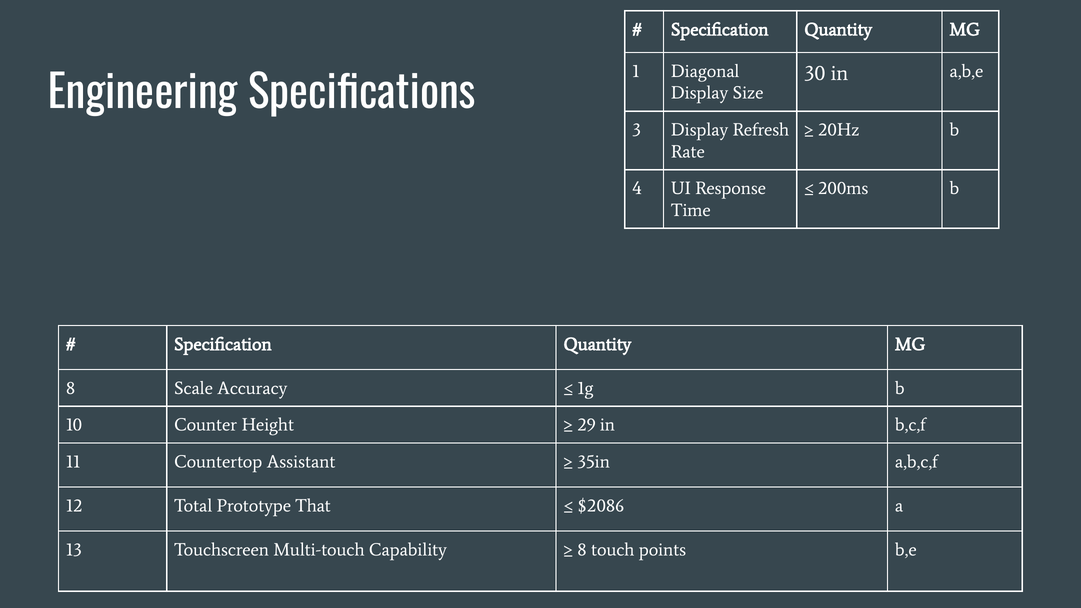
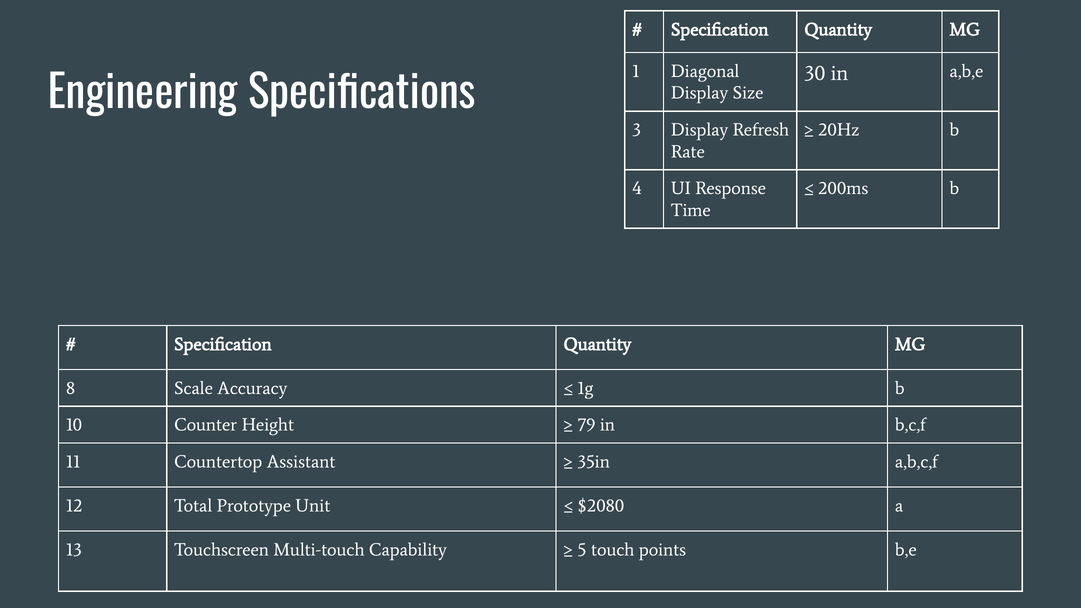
29: 29 -> 79
That: That -> Unit
$2086: $2086 -> $2080
8 at (582, 550): 8 -> 5
